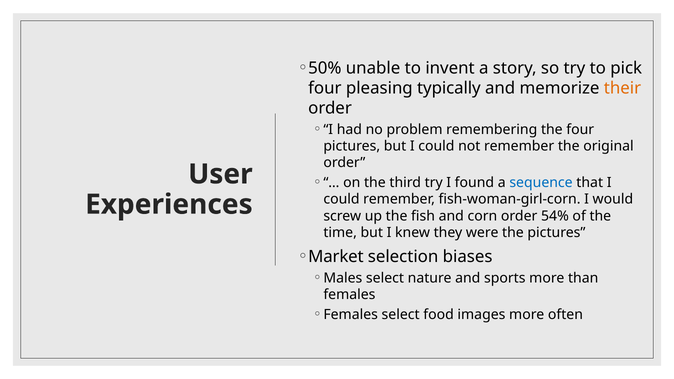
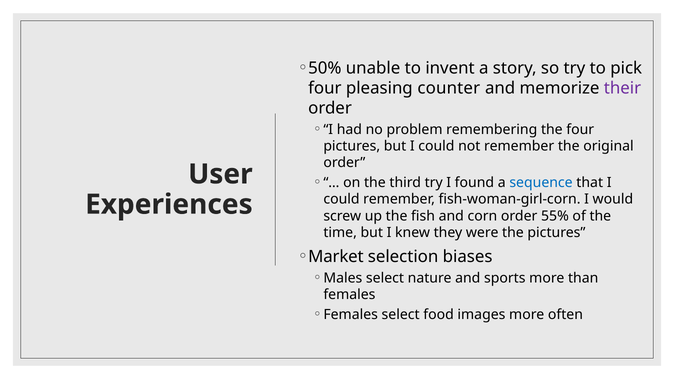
typically: typically -> counter
their colour: orange -> purple
54%: 54% -> 55%
